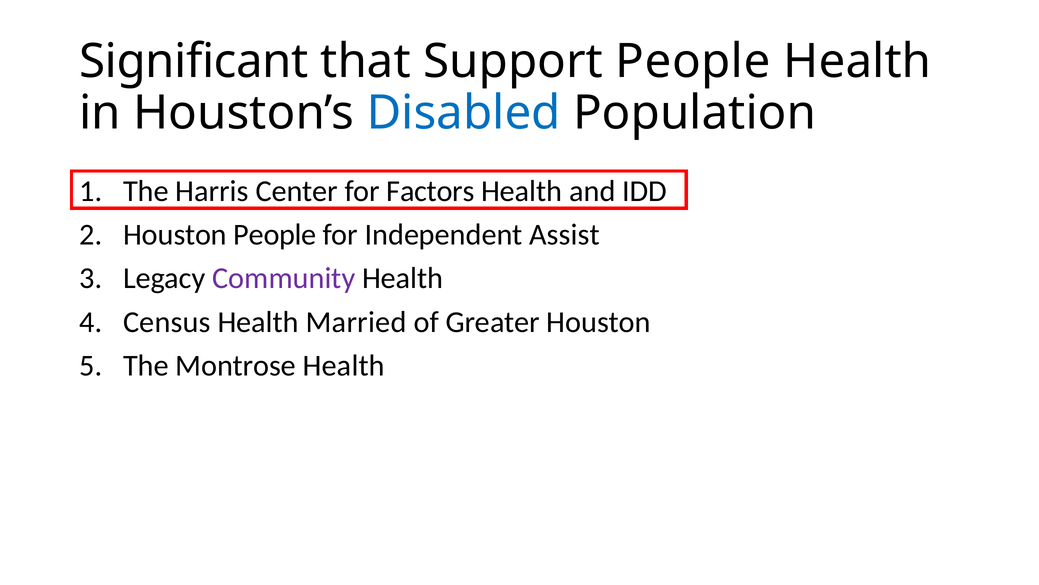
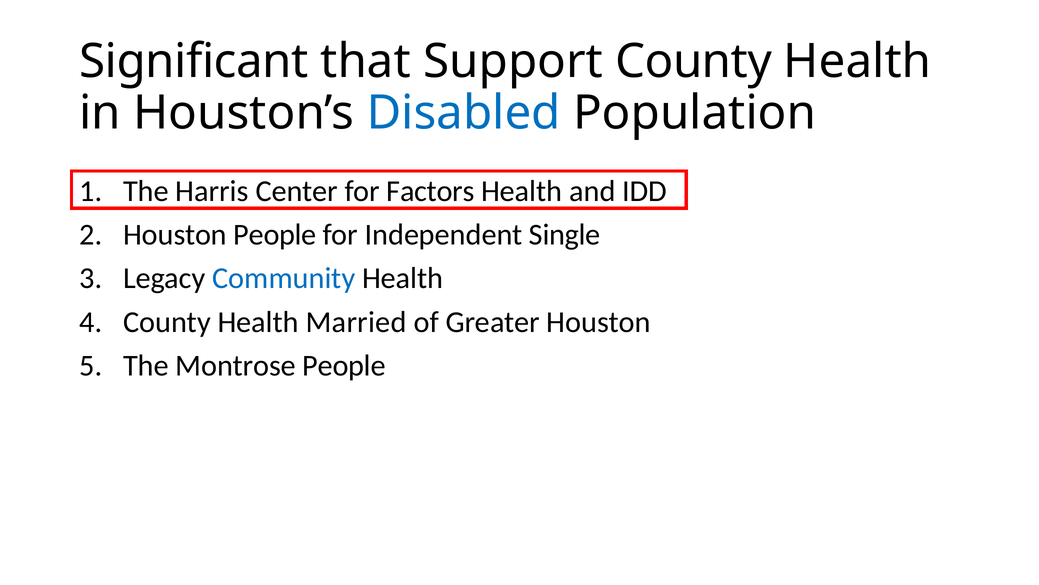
Support People: People -> County
Assist: Assist -> Single
Community colour: purple -> blue
Census at (167, 322): Census -> County
Montrose Health: Health -> People
